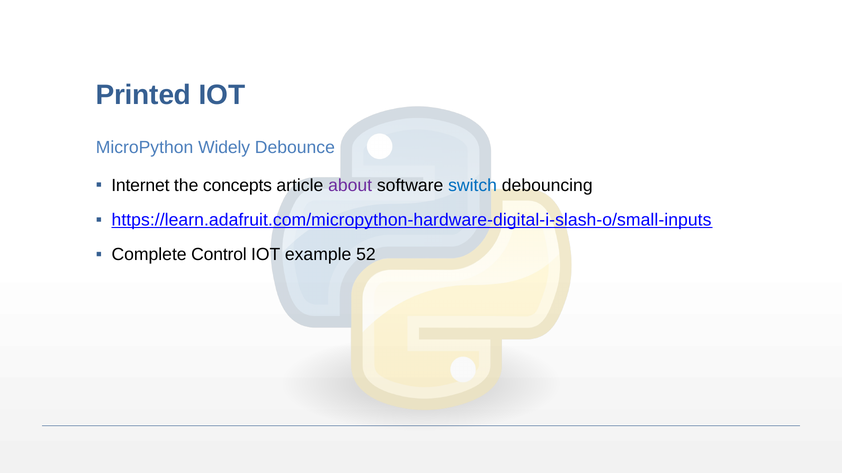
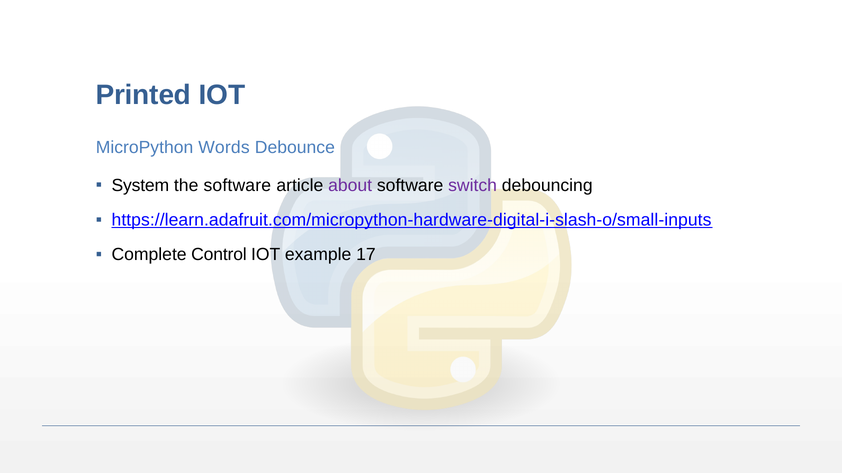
Widely: Widely -> Words
Internet: Internet -> System
the concepts: concepts -> software
switch colour: blue -> purple
52: 52 -> 17
